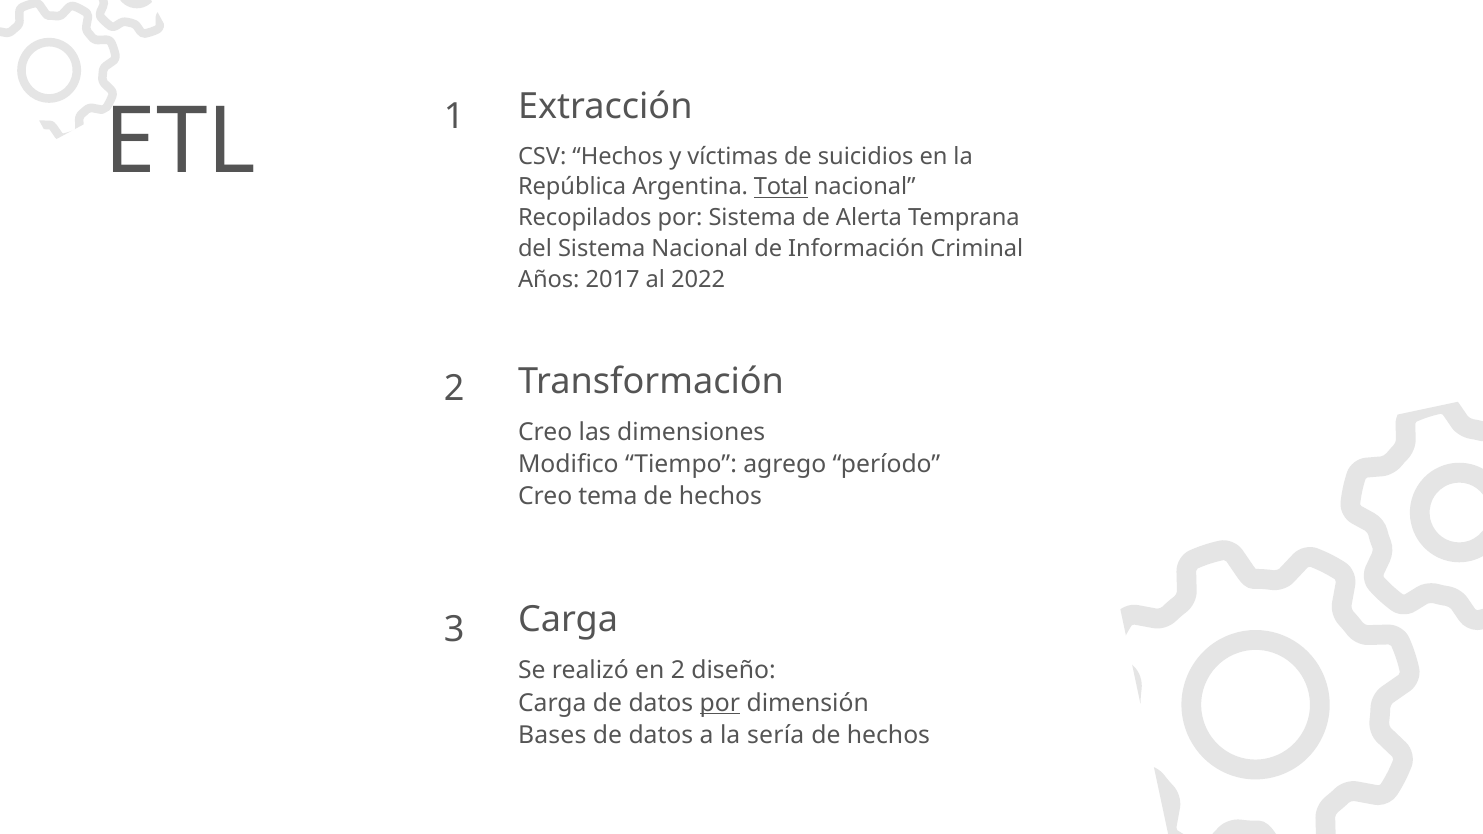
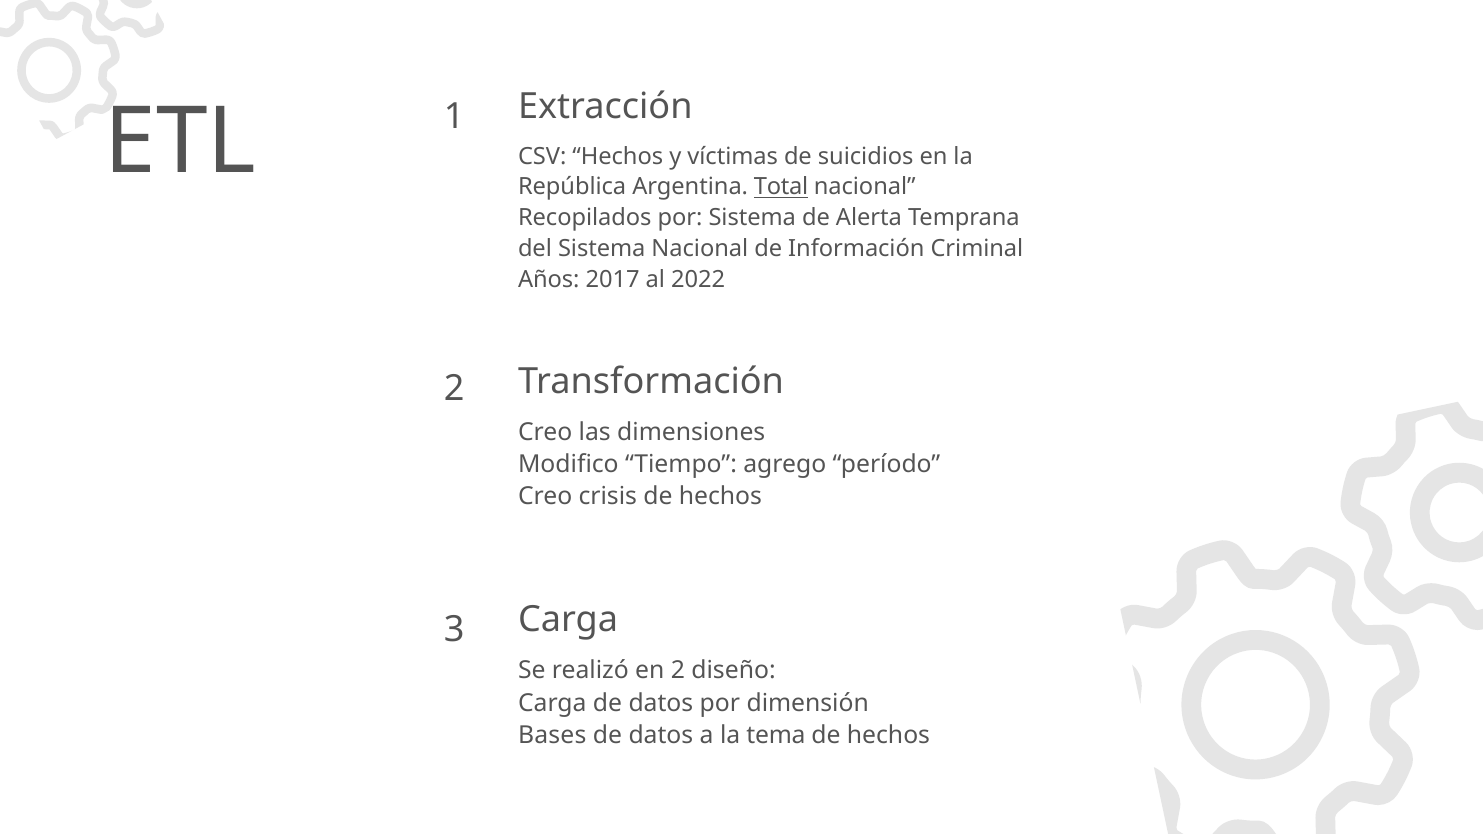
tema: tema -> crisis
por at (720, 703) underline: present -> none
sería: sería -> tema
